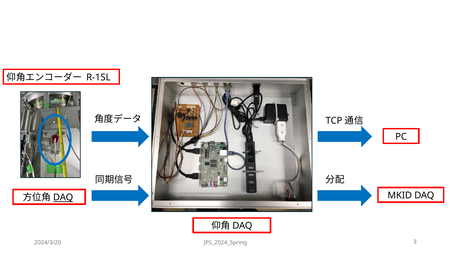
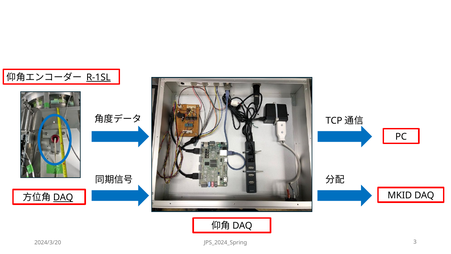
R-1SL underline: none -> present
